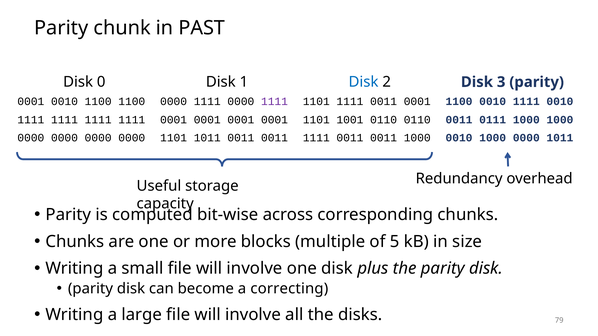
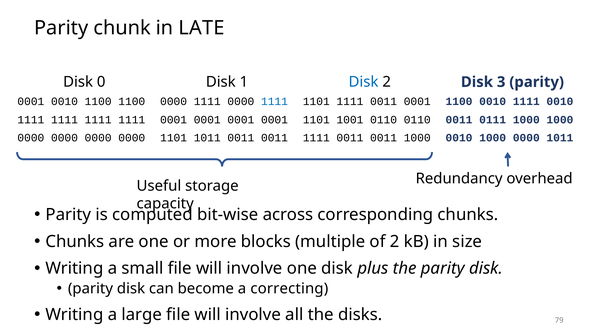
PAST: PAST -> LATE
1111 at (274, 102) colour: purple -> blue
of 5: 5 -> 2
